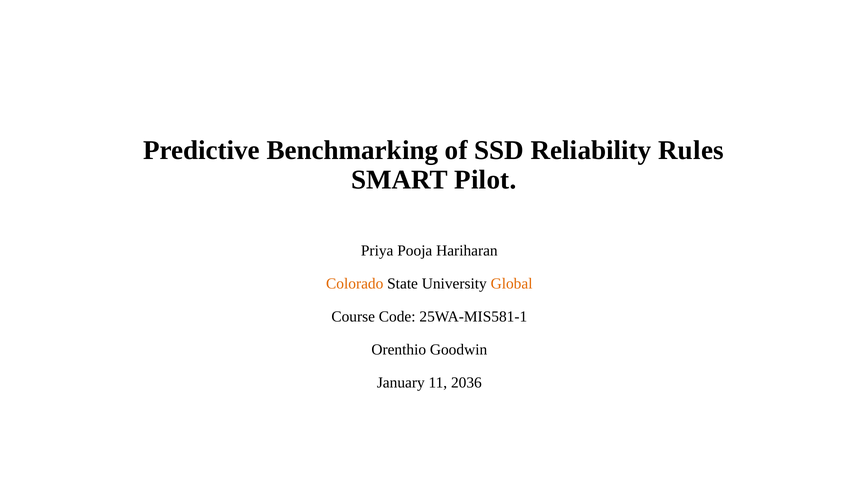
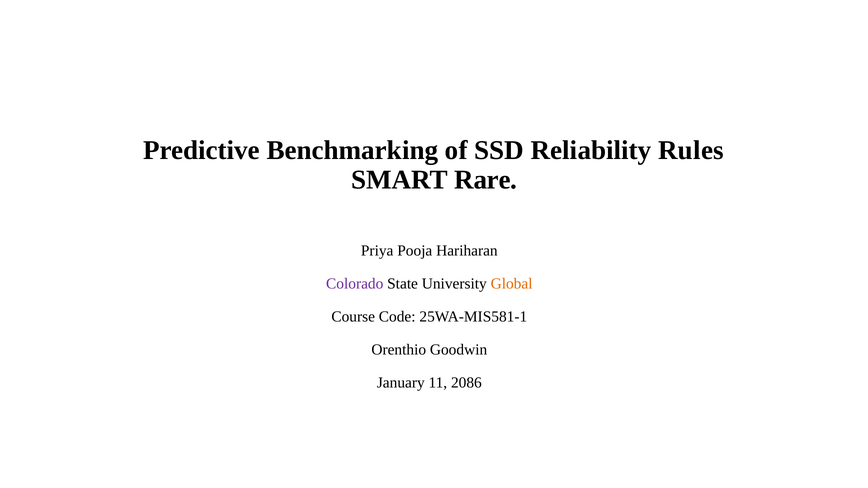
Pilot: Pilot -> Rare
Colorado colour: orange -> purple
2036: 2036 -> 2086
